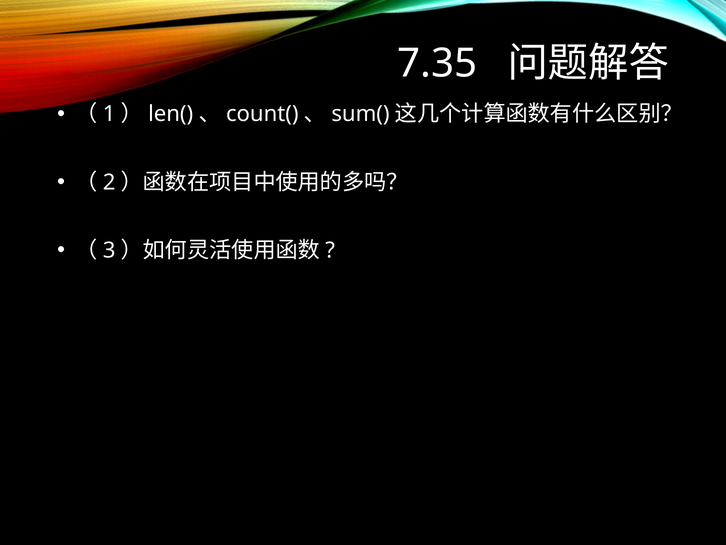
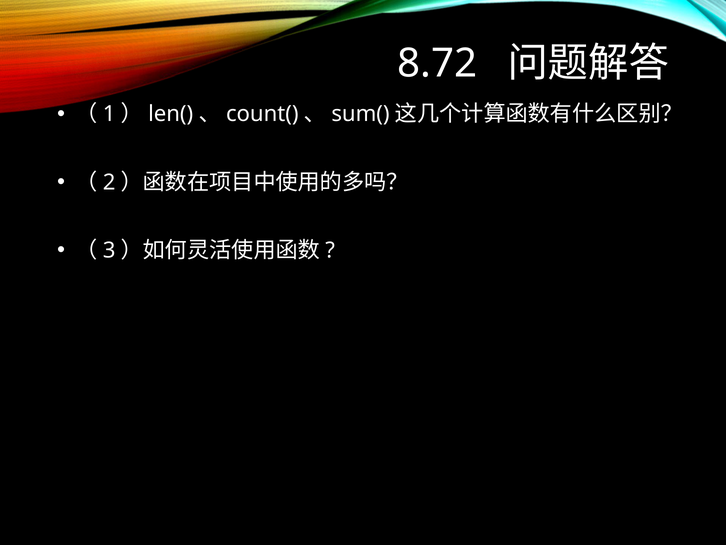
7.35: 7.35 -> 8.72
